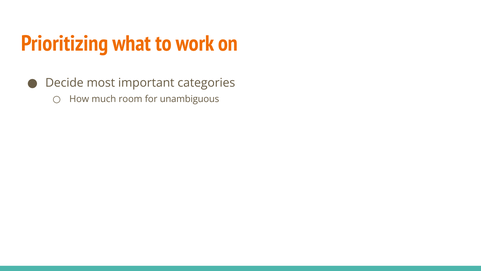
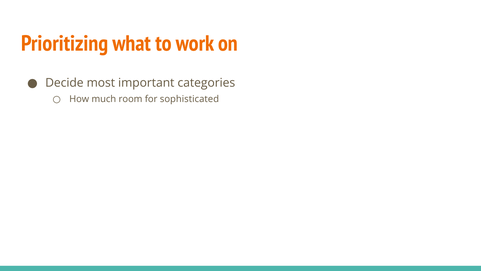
unambiguous: unambiguous -> sophisticated
